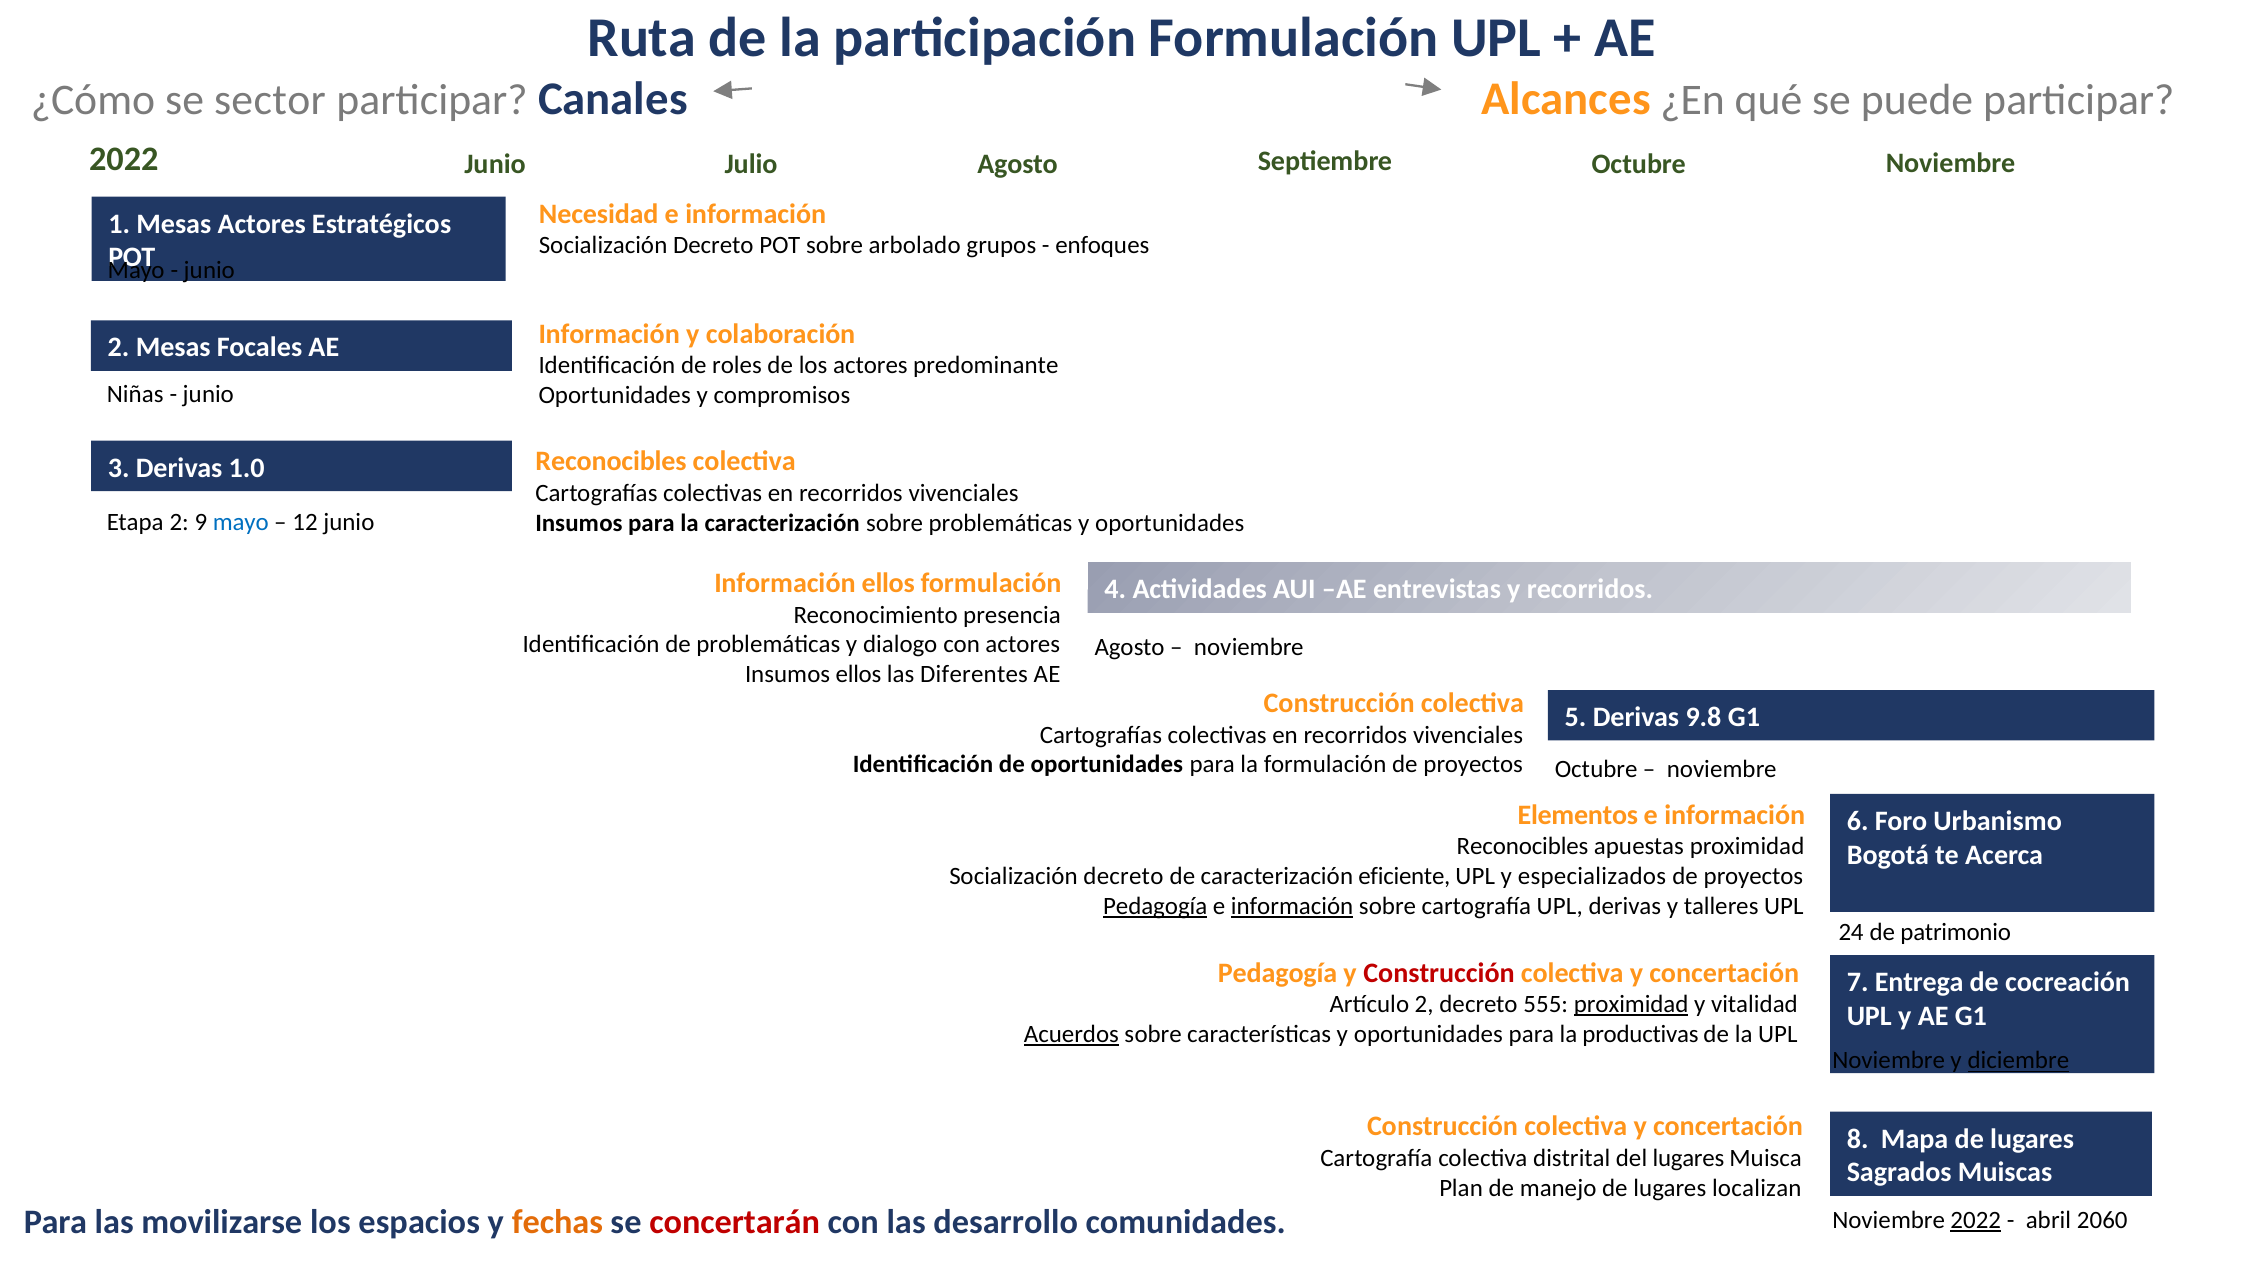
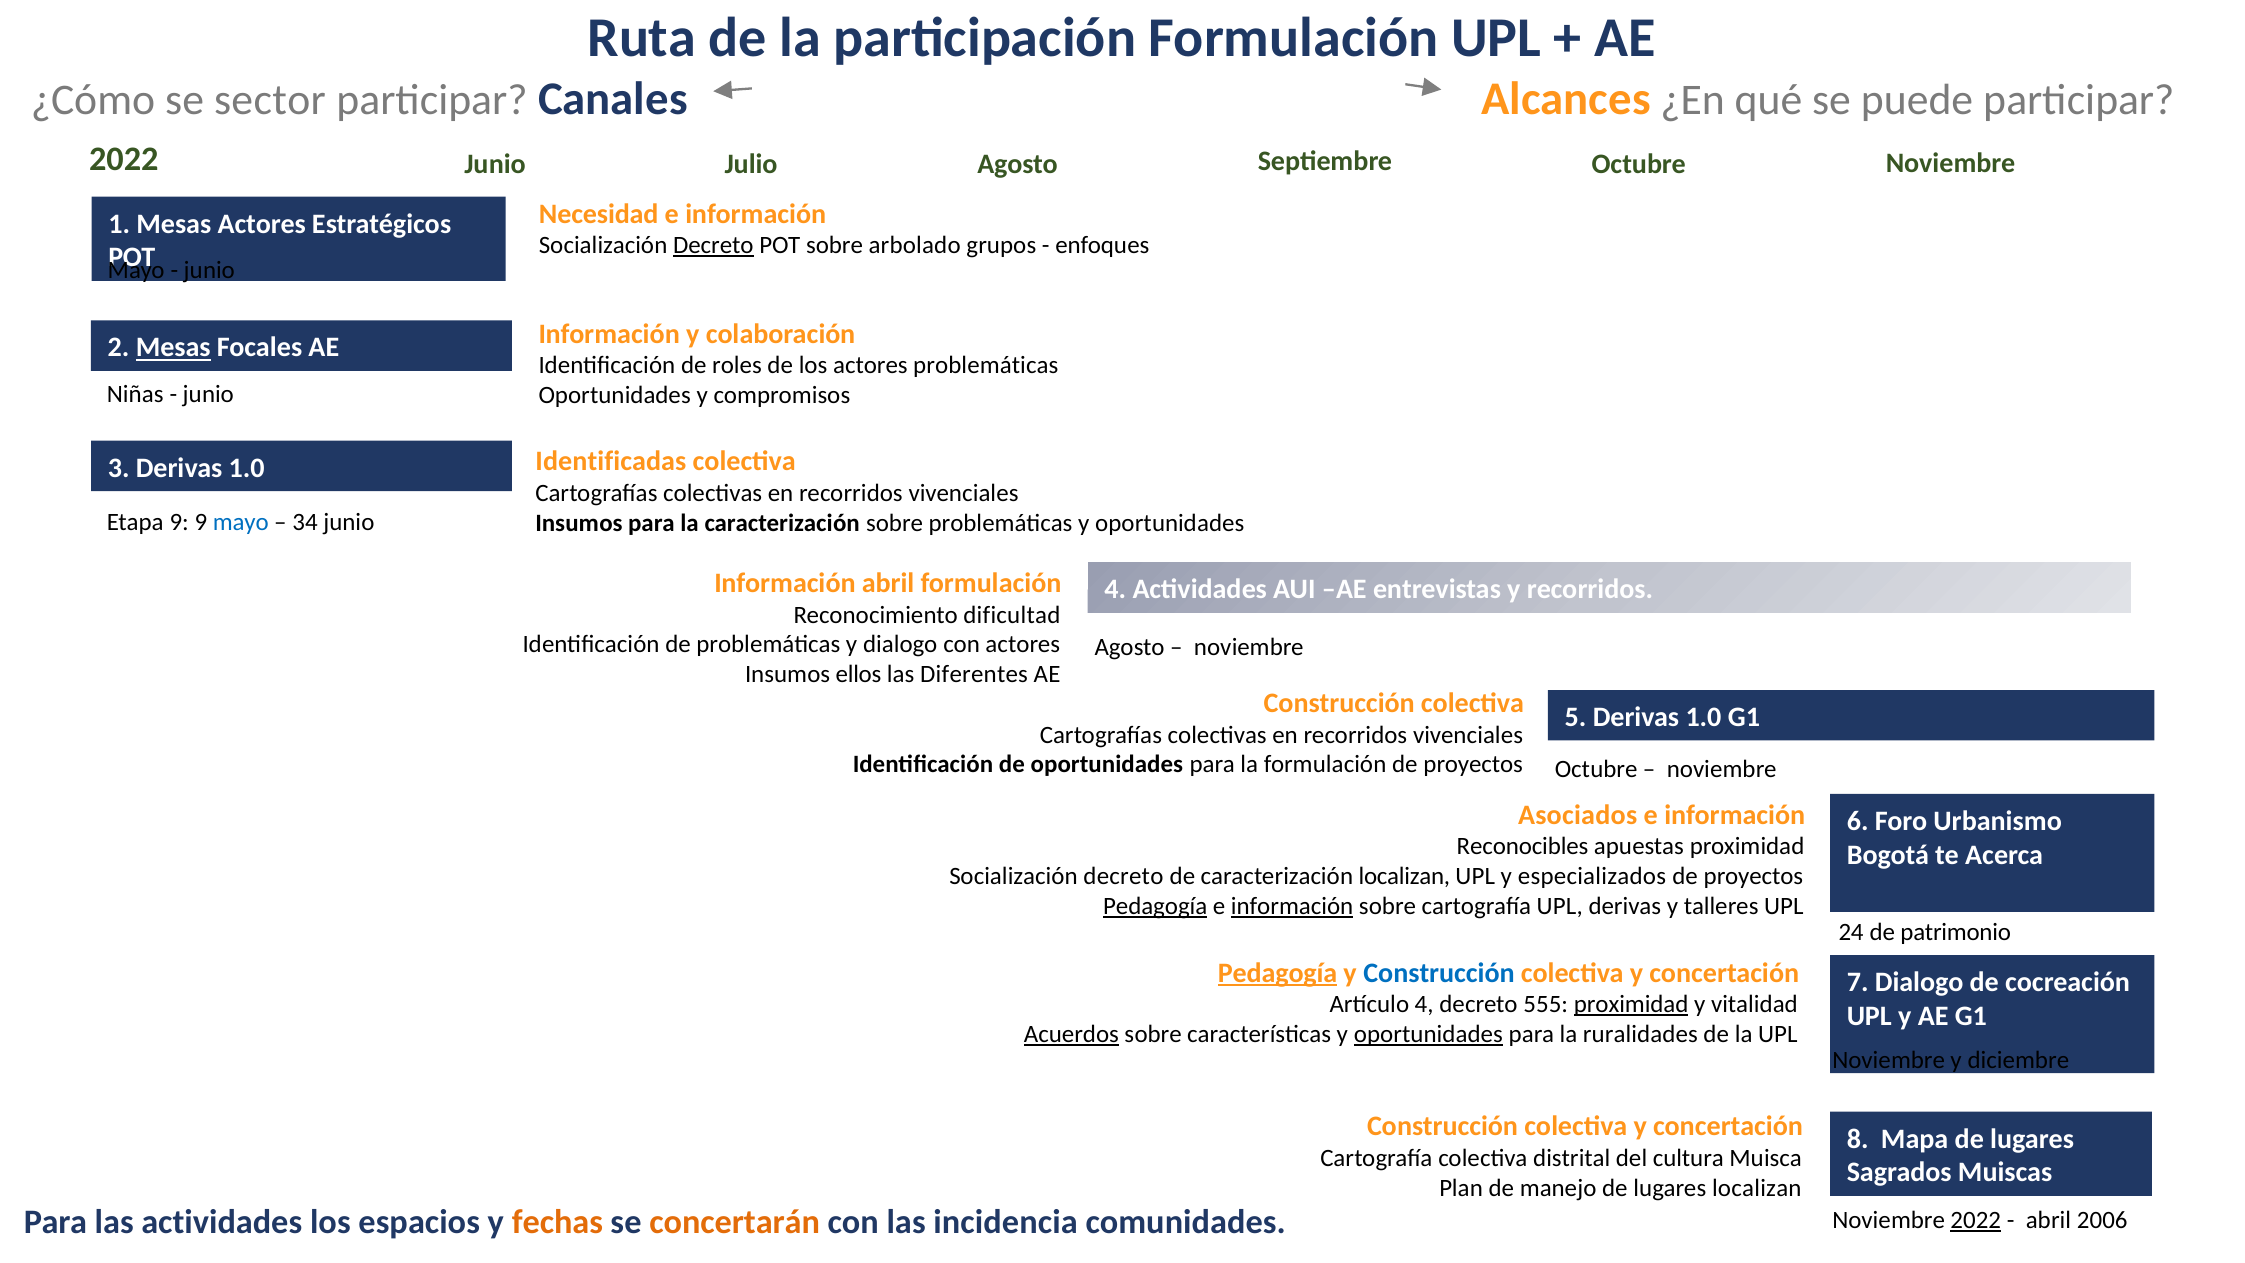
Decreto at (713, 245) underline: none -> present
Mesas at (173, 348) underline: none -> present
actores predominante: predominante -> problemáticas
1.0 Reconocibles: Reconocibles -> Identificadas
Etapa 2: 2 -> 9
12: 12 -> 34
Información ellos: ellos -> abril
presencia: presencia -> dificultad
5 Derivas 9.8: 9.8 -> 1.0
Elementos: Elementos -> Asociados
caracterización eficiente: eficiente -> localizan
Pedagogía at (1278, 973) underline: none -> present
Construcción at (1439, 973) colour: red -> blue
7 Entrega: Entrega -> Dialogo
Artículo 2: 2 -> 4
oportunidades at (1428, 1034) underline: none -> present
productivas: productivas -> ruralidades
diciembre underline: present -> none
del lugares: lugares -> cultura
las movilizarse: movilizarse -> actividades
concertarán colour: red -> orange
desarrollo: desarrollo -> incidencia
2060: 2060 -> 2006
